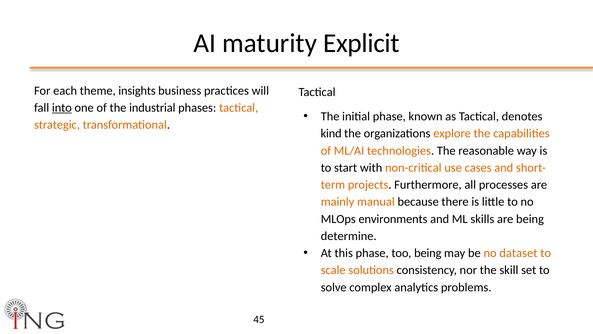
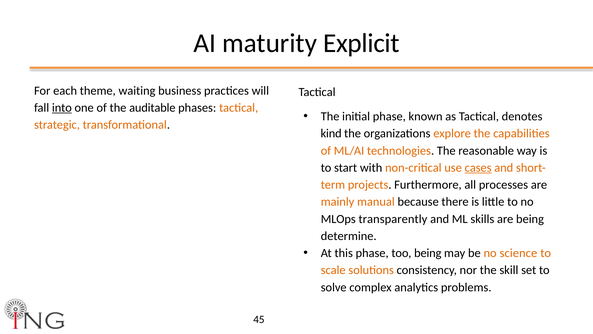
insights: insights -> waiting
industrial: industrial -> auditable
cases underline: none -> present
environments: environments -> transparently
dataset: dataset -> science
